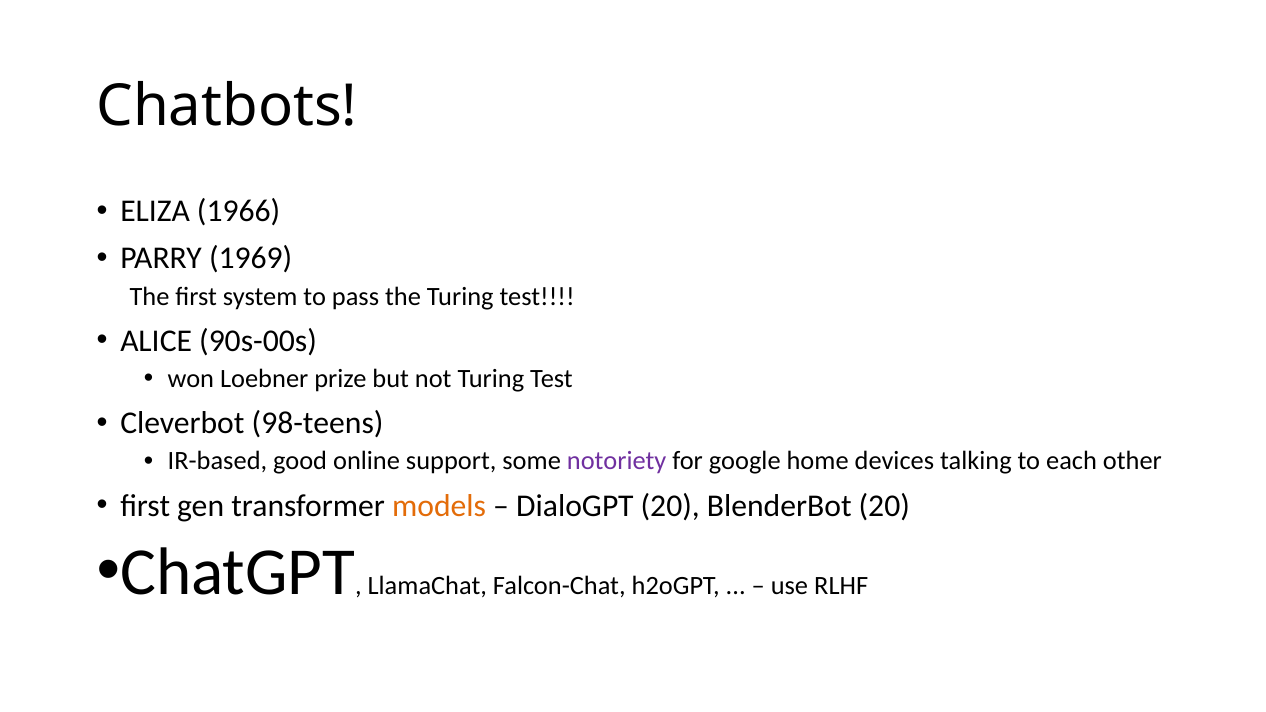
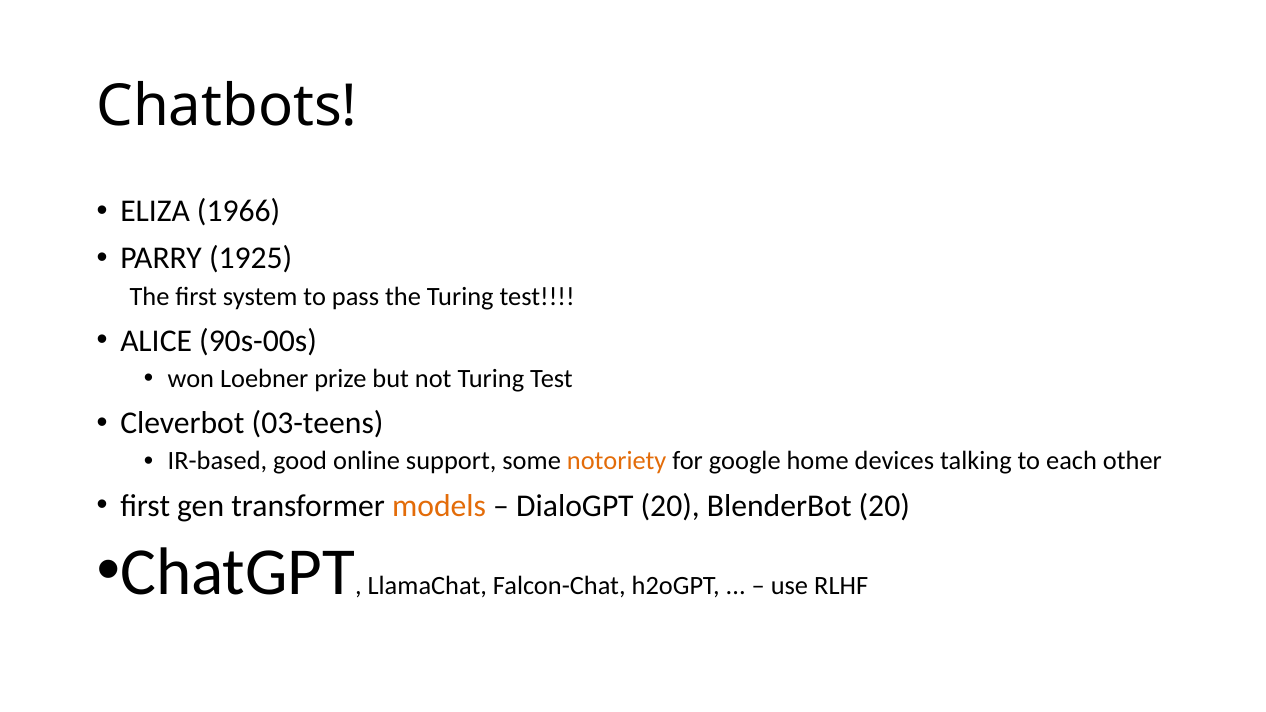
1969: 1969 -> 1925
98-teens: 98-teens -> 03-teens
notoriety colour: purple -> orange
